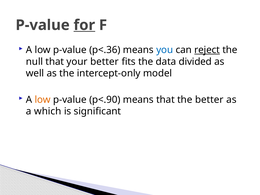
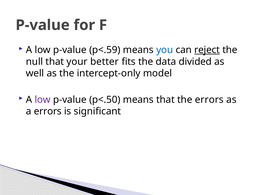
for underline: present -> none
p<.36: p<.36 -> p<.59
low at (43, 100) colour: orange -> purple
p<.90: p<.90 -> p<.50
the better: better -> errors
a which: which -> errors
